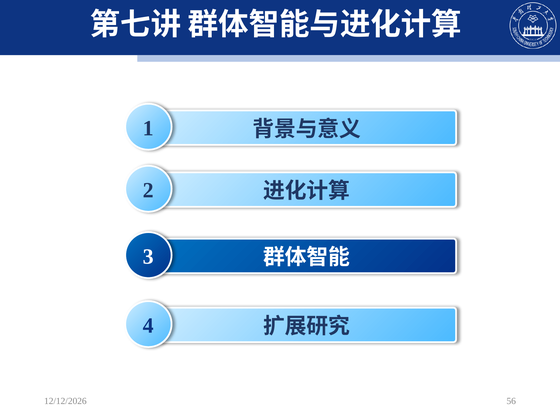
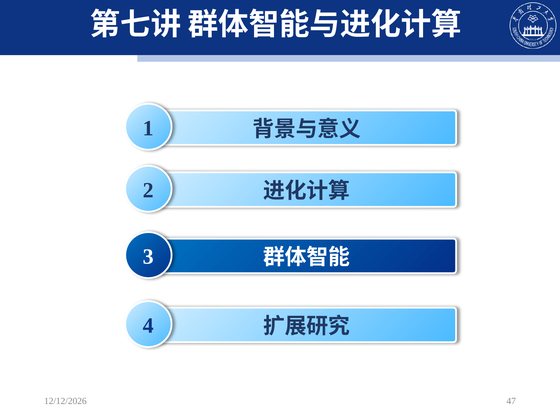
56: 56 -> 47
